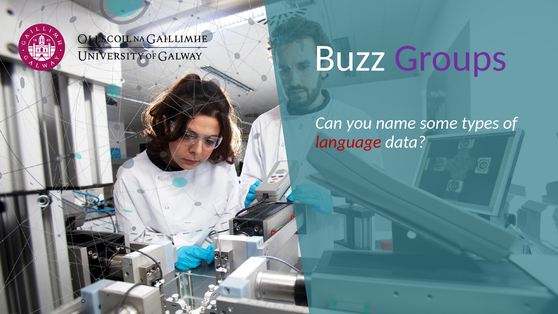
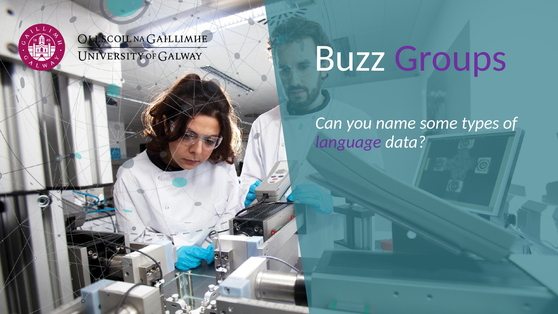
language colour: red -> purple
